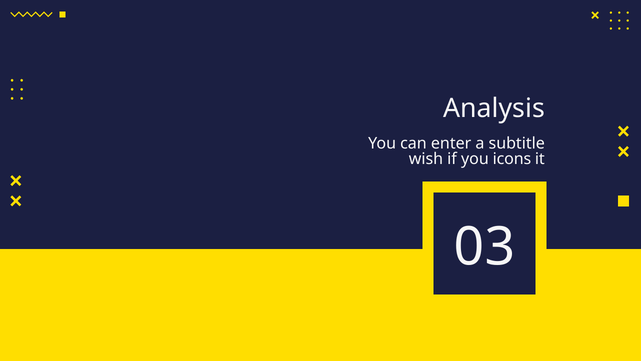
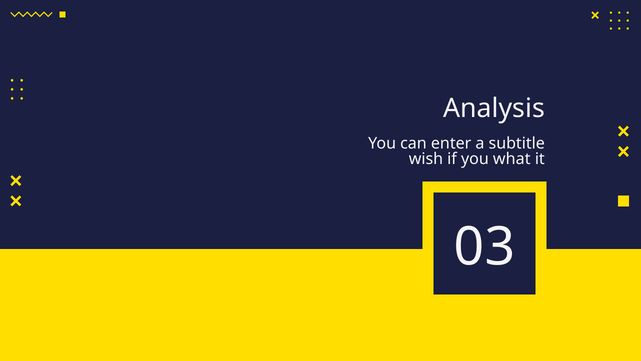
icons: icons -> what
